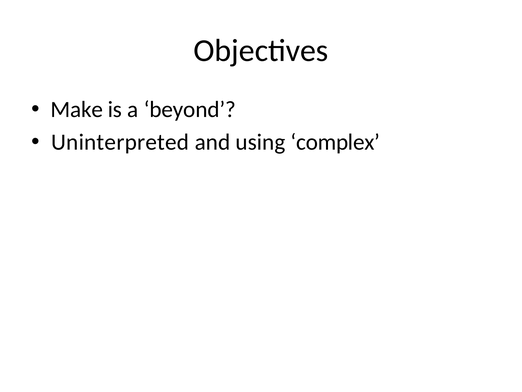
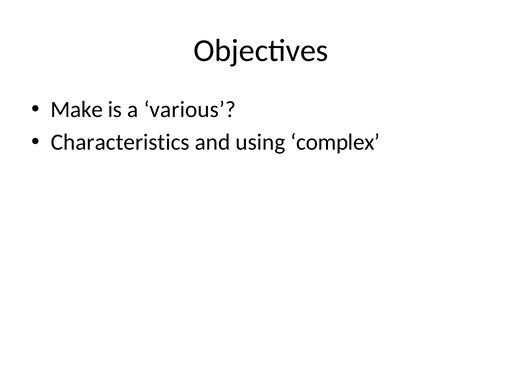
beyond: beyond -> various
Uninterpreted: Uninterpreted -> Characteristics
